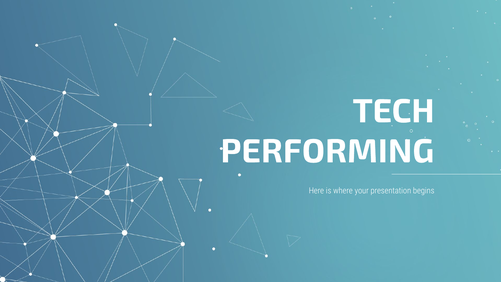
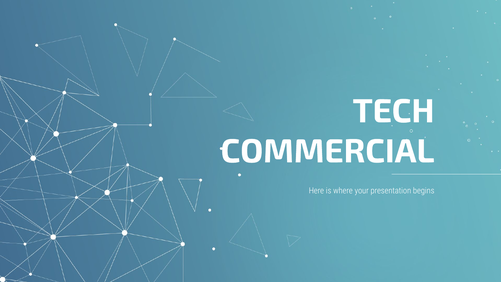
PERFORMING: PERFORMING -> COMMERCIAL
